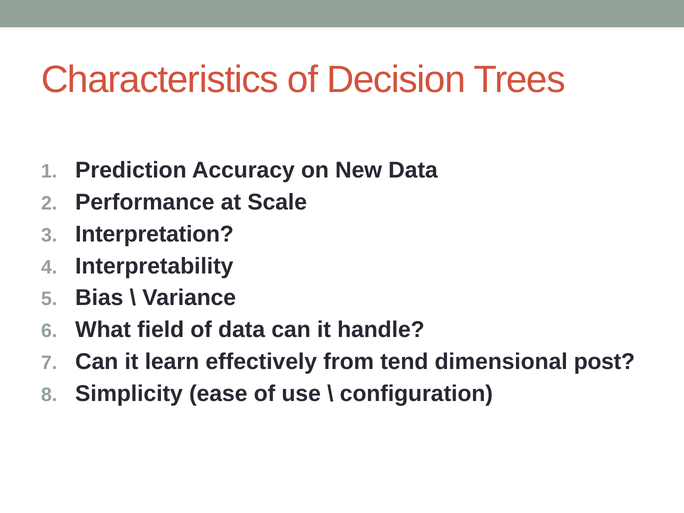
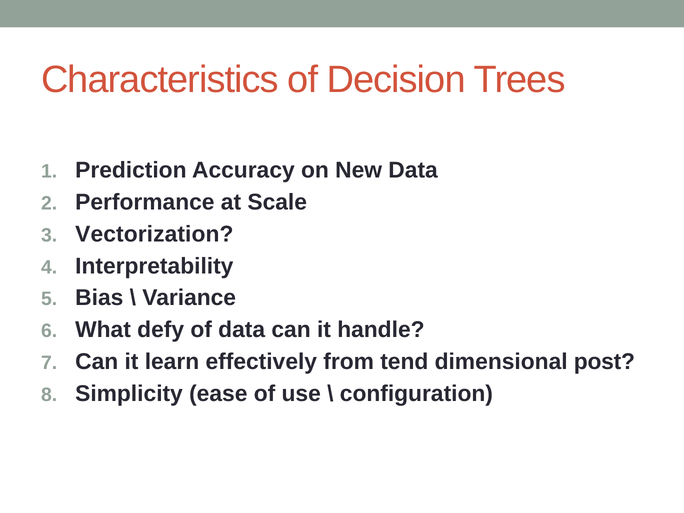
Interpretation: Interpretation -> Vectorization
field: field -> defy
